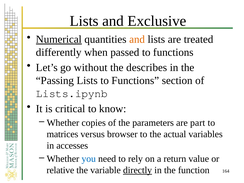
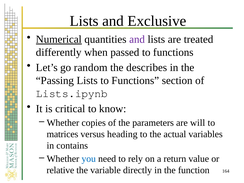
and at (137, 39) colour: orange -> purple
without: without -> random
part: part -> will
browser: browser -> heading
accesses: accesses -> contains
directly underline: present -> none
